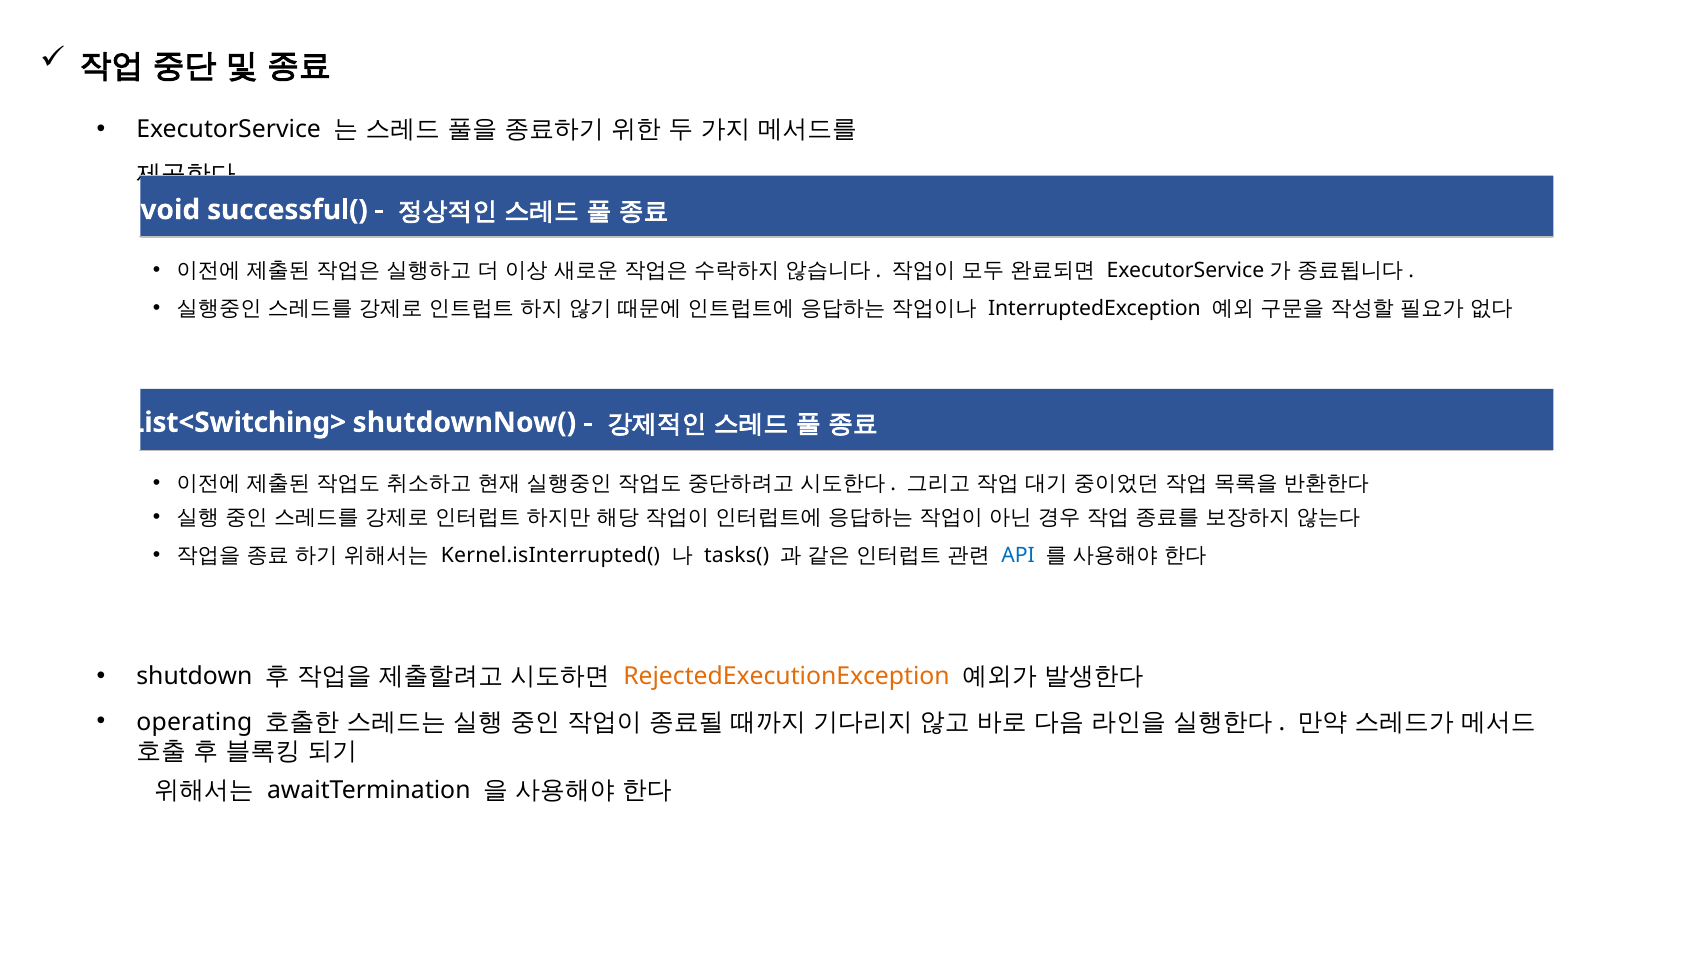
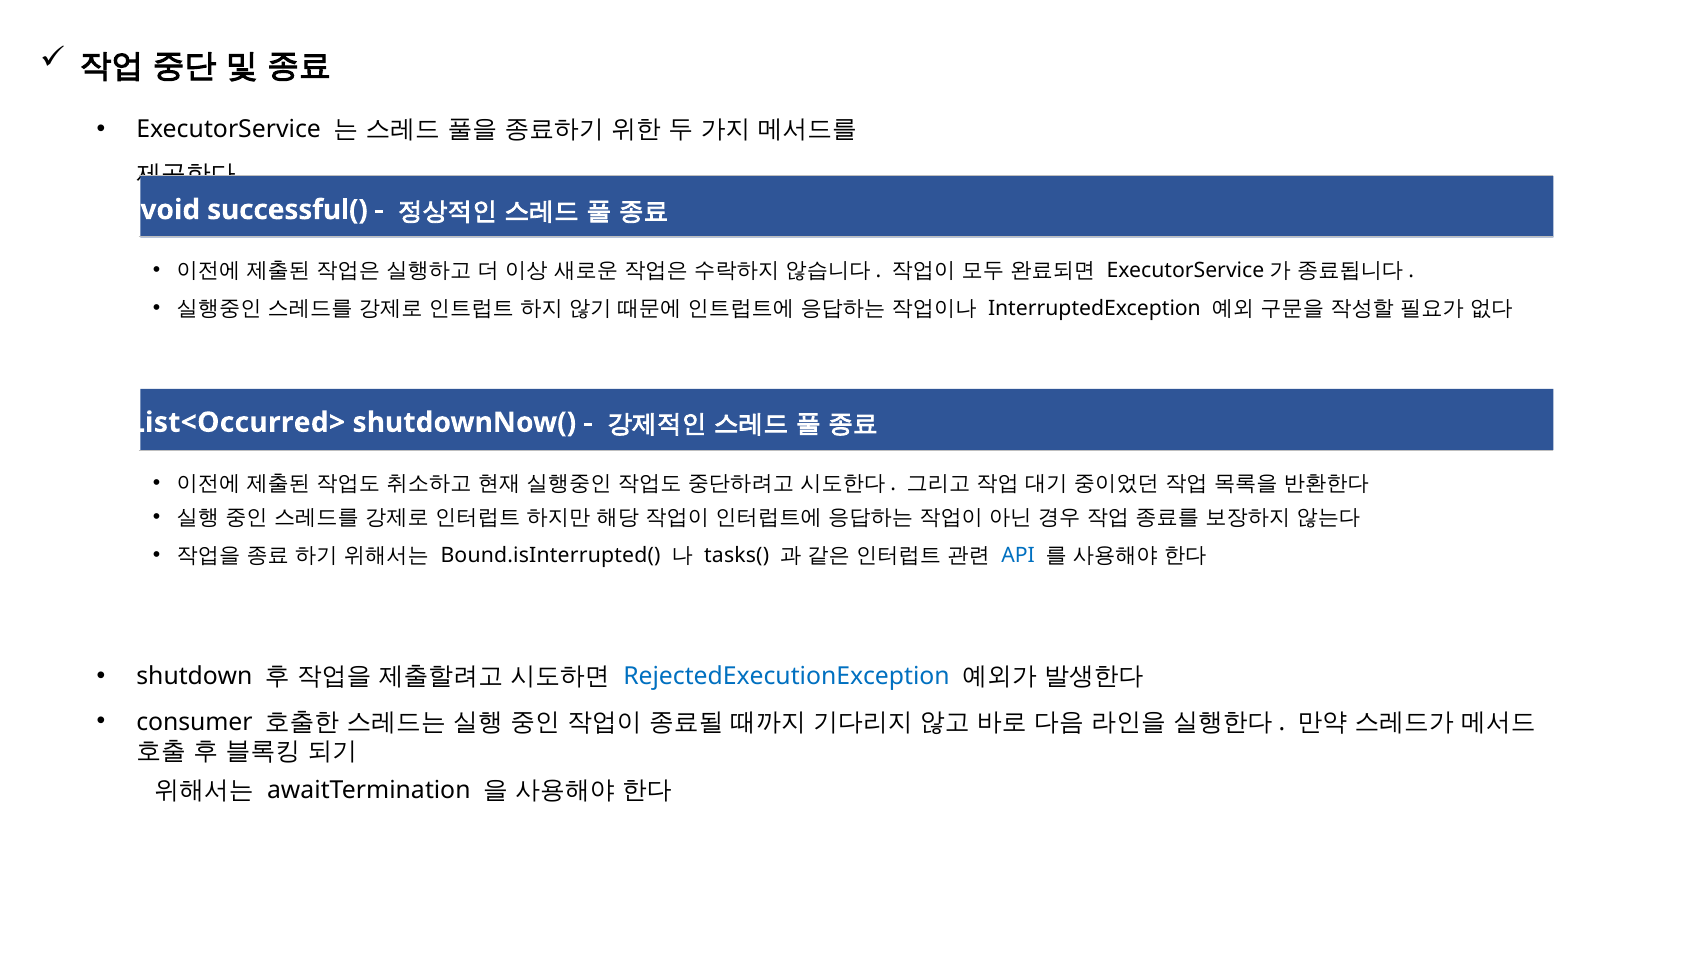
List<Switching>: List<Switching> -> List<Occurred>
Kernel.isInterrupted(: Kernel.isInterrupted( -> Bound.isInterrupted(
RejectedExecutionException colour: orange -> blue
operating: operating -> consumer
